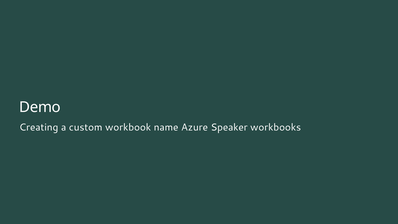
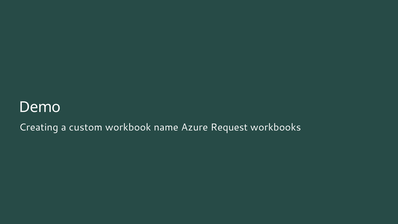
Speaker: Speaker -> Request
